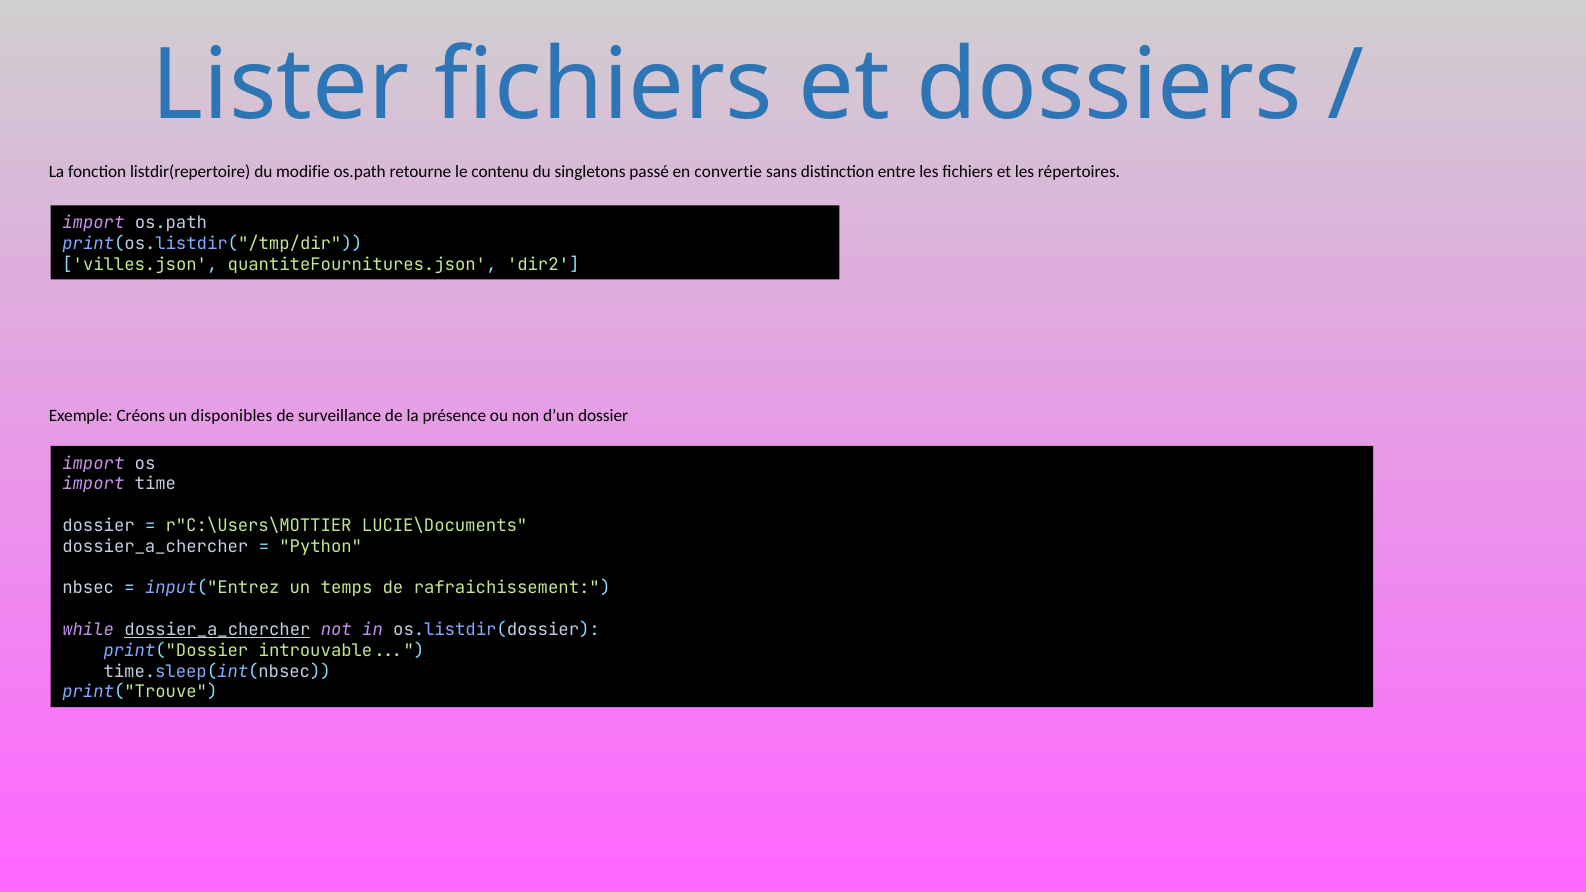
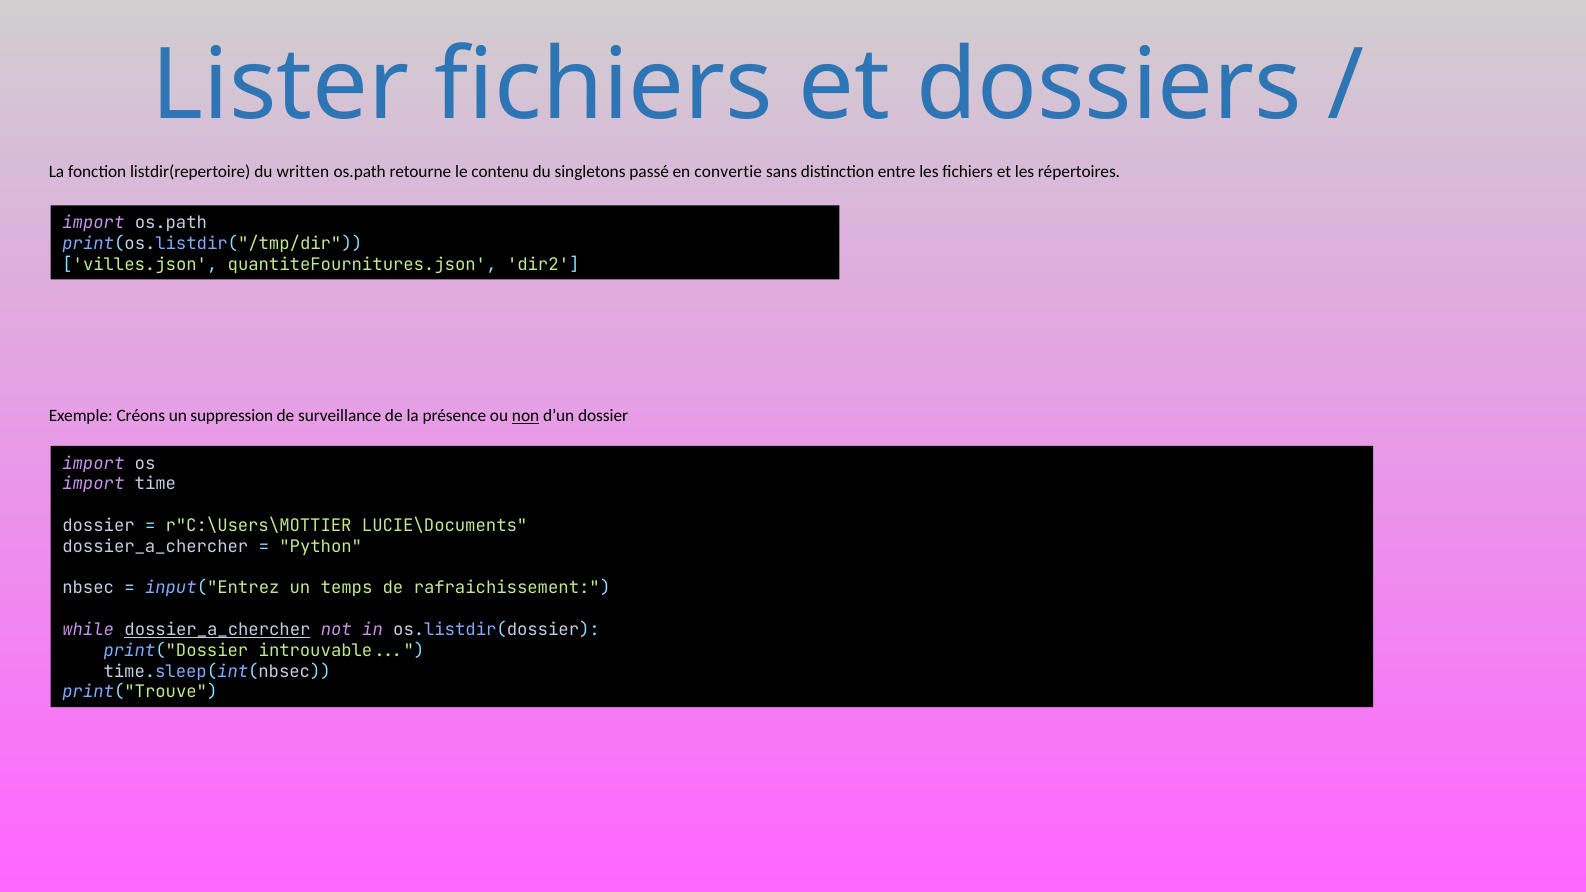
modifie: modifie -> written
disponibles: disponibles -> suppression
non underline: none -> present
